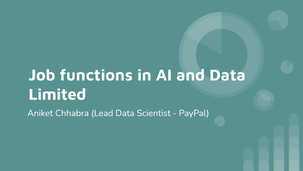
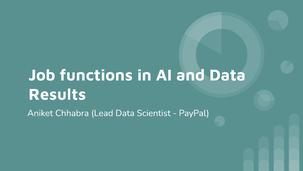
Limited: Limited -> Results
